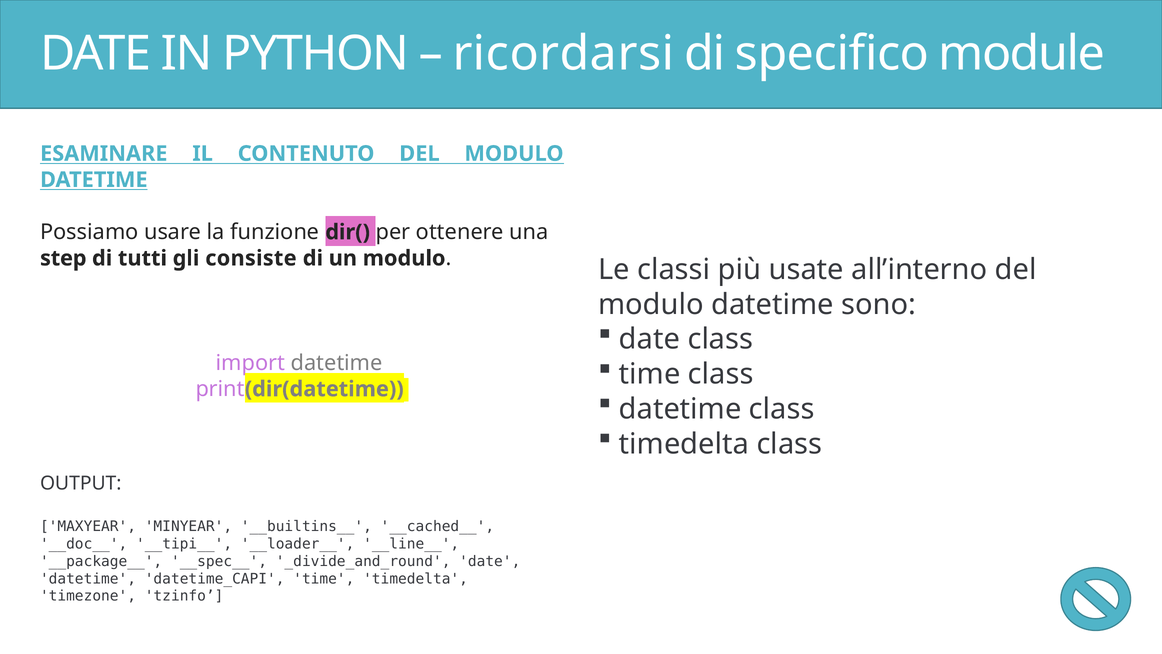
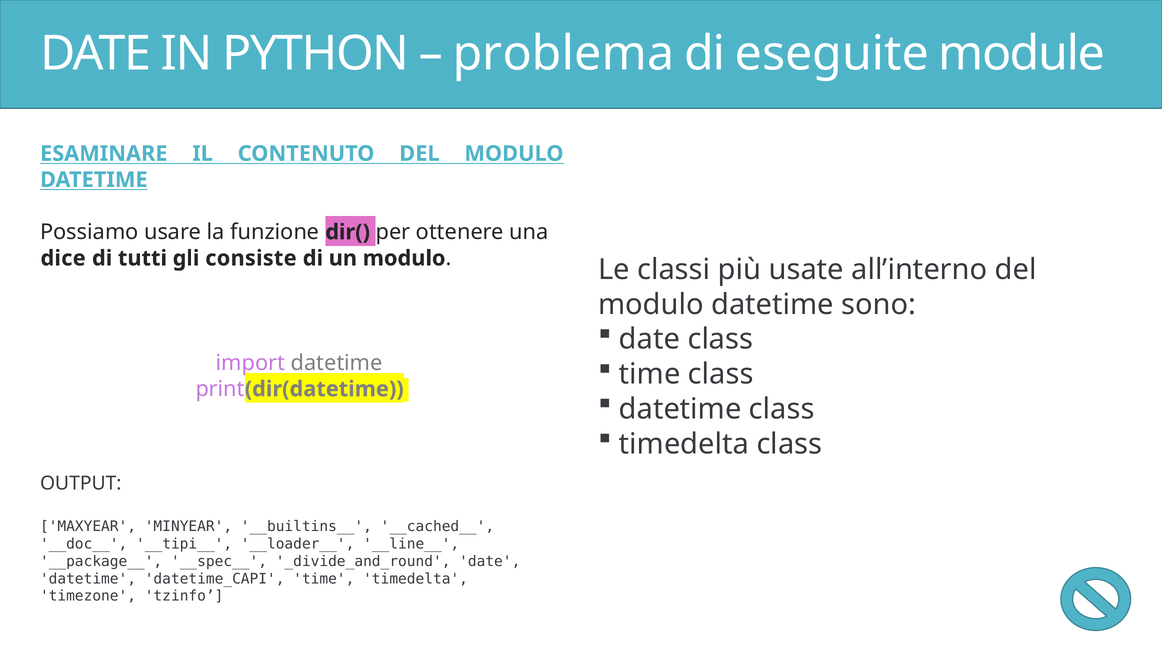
ricordarsi: ricordarsi -> problema
specifico: specifico -> eseguite
step: step -> dice
